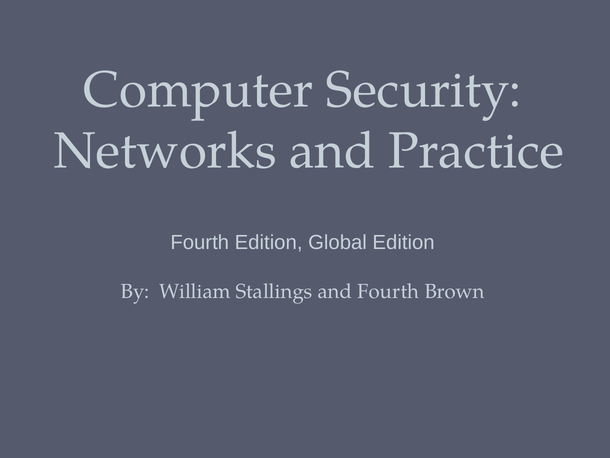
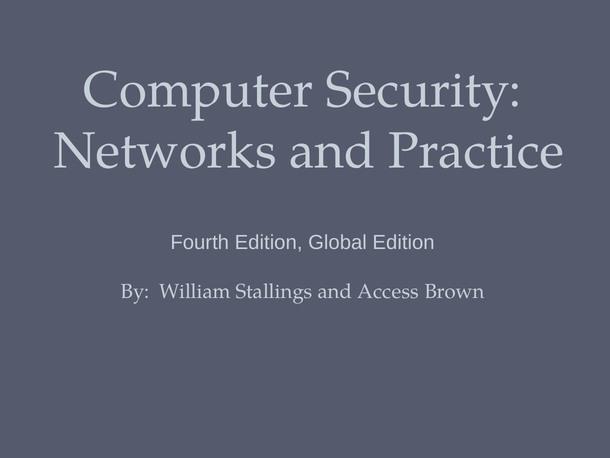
and Fourth: Fourth -> Access
